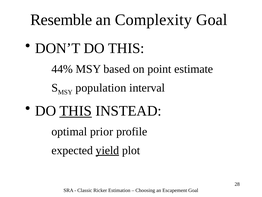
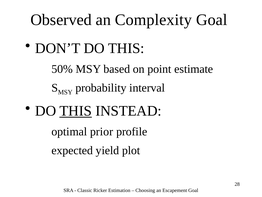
Resemble: Resemble -> Observed
44%: 44% -> 50%
population: population -> probability
yield underline: present -> none
